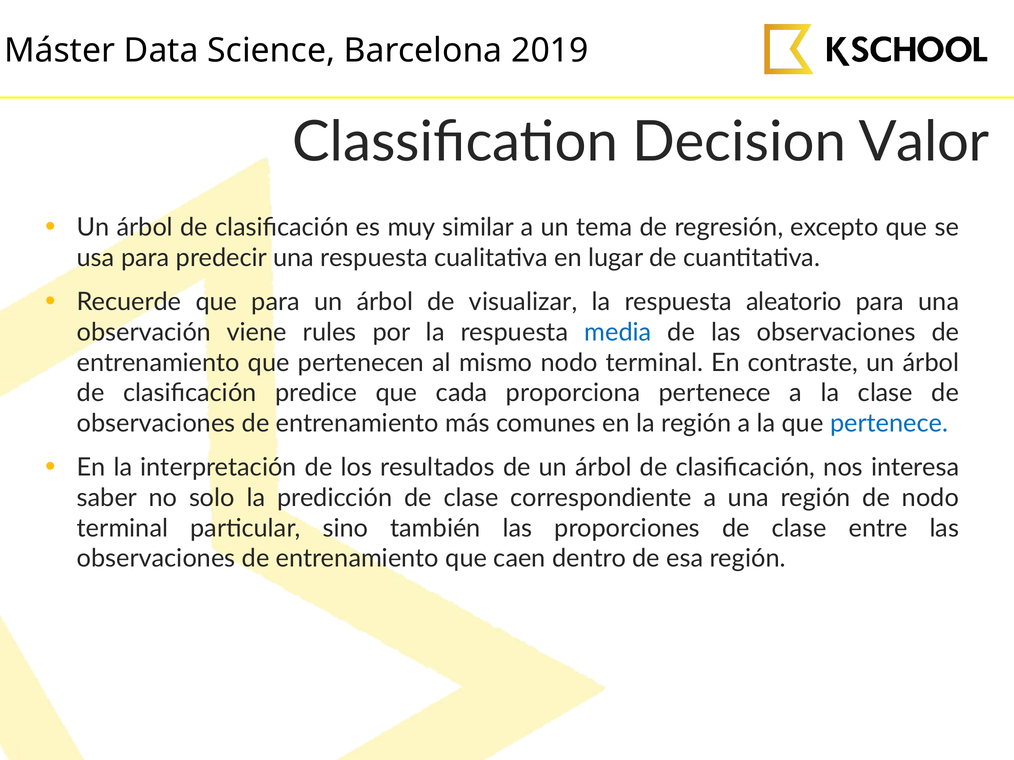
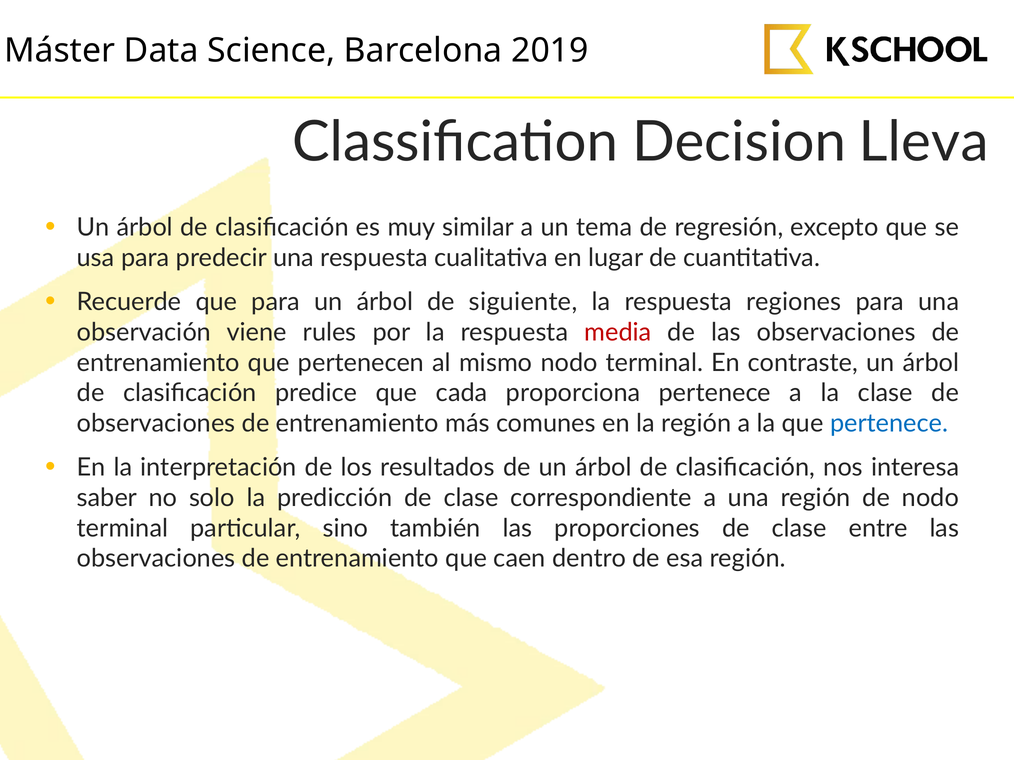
Valor: Valor -> Lleva
visualizar: visualizar -> siguiente
aleatorio: aleatorio -> regiones
media colour: blue -> red
